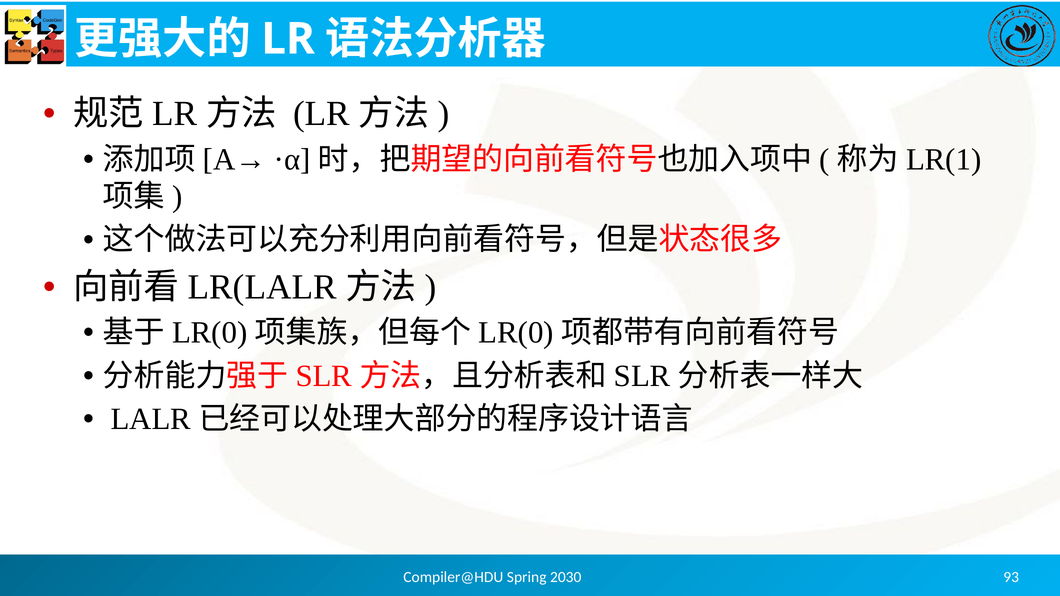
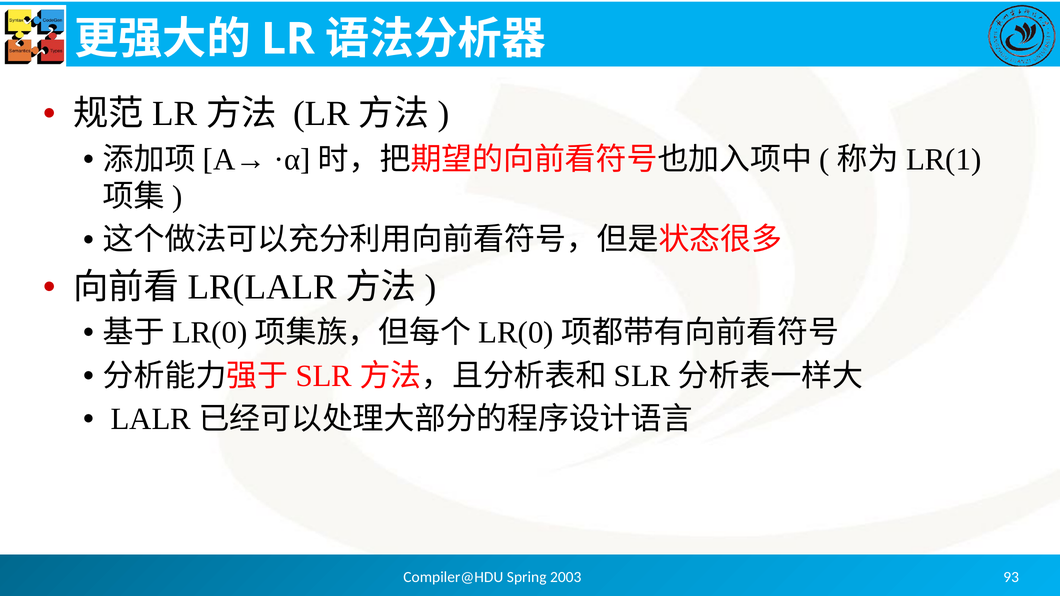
2030: 2030 -> 2003
